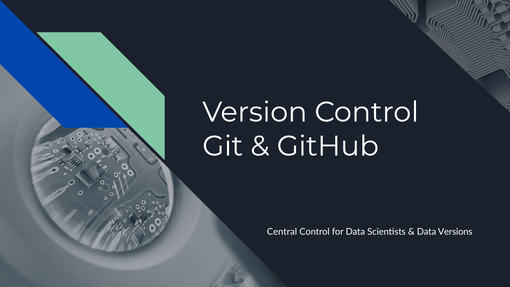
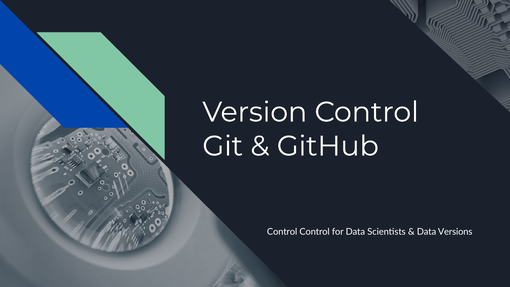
Central at (282, 232): Central -> Control
